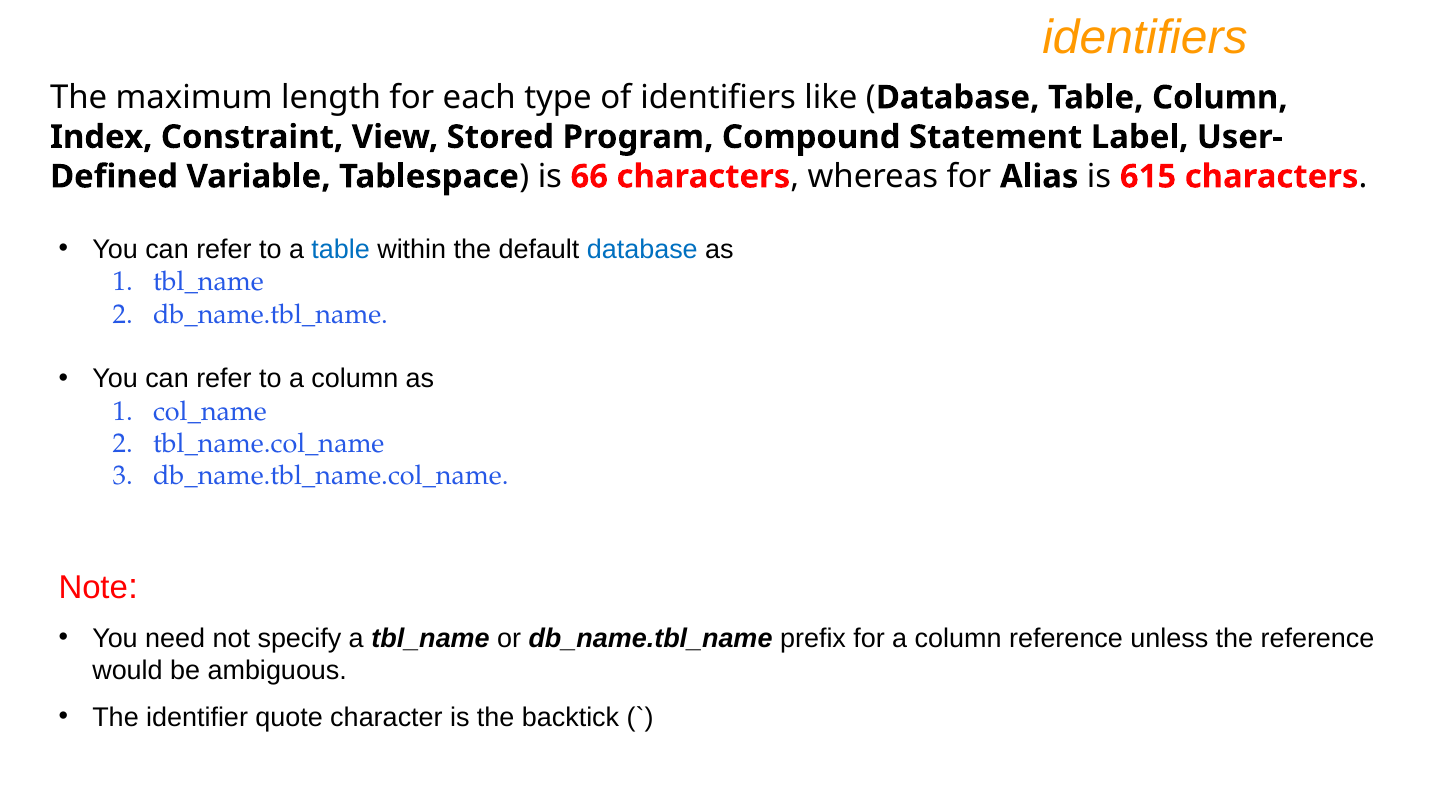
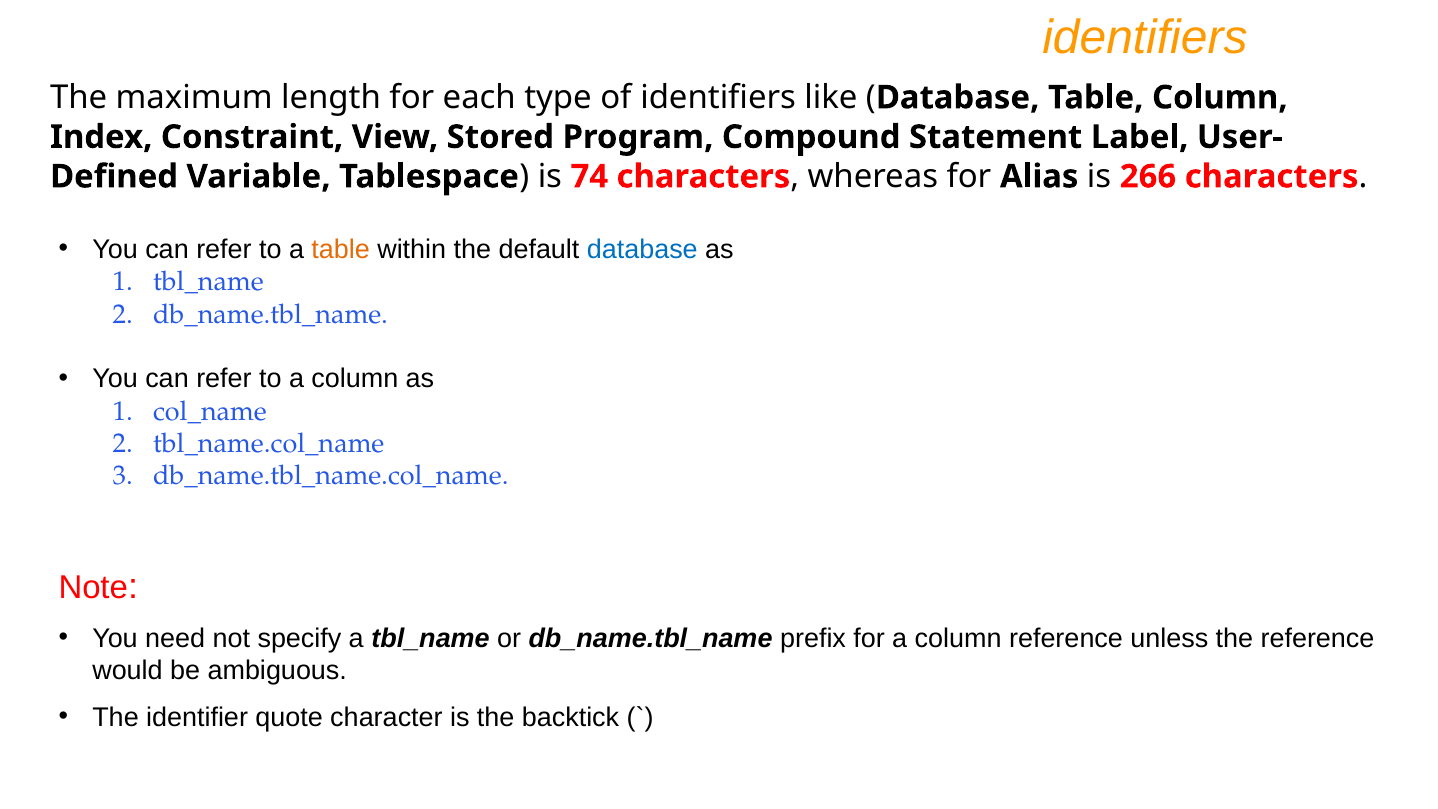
66: 66 -> 74
615: 615 -> 266
table at (341, 249) colour: blue -> orange
